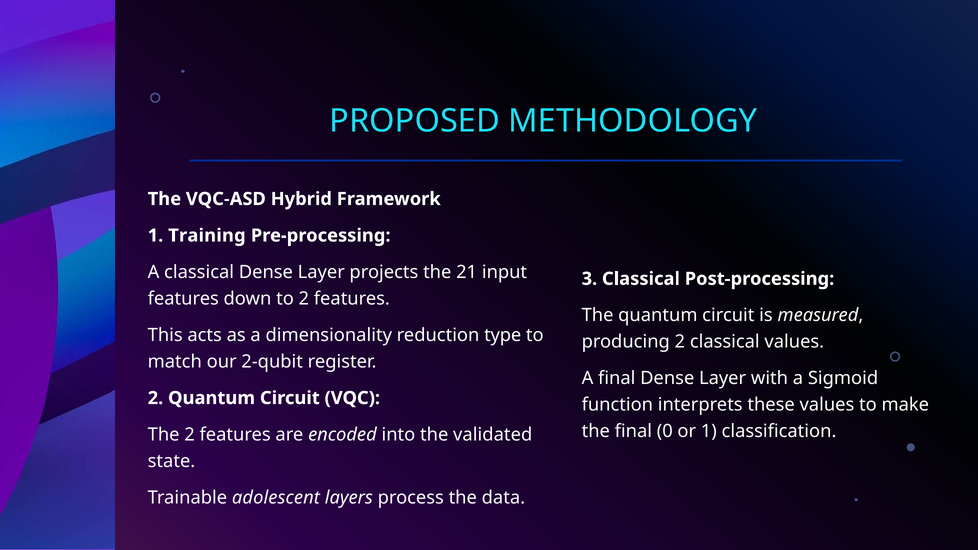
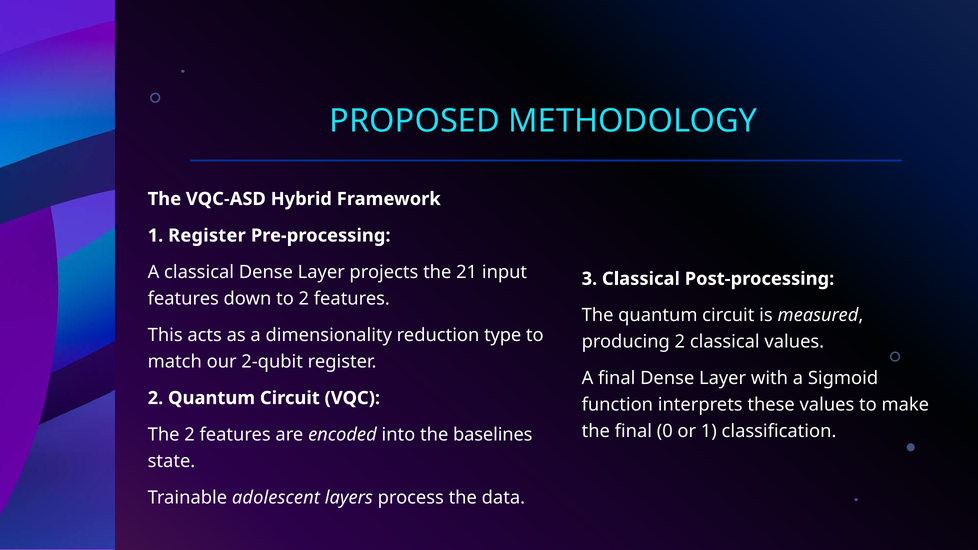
1 Training: Training -> Register
validated: validated -> baselines
